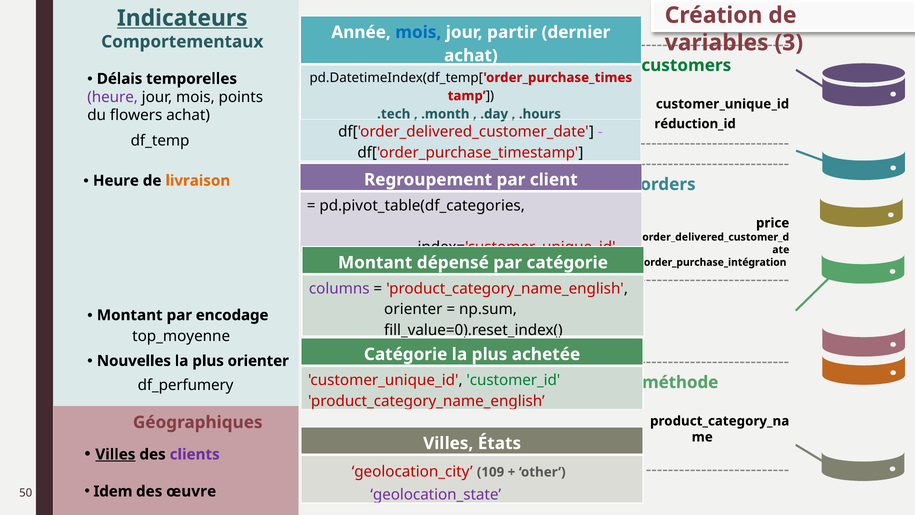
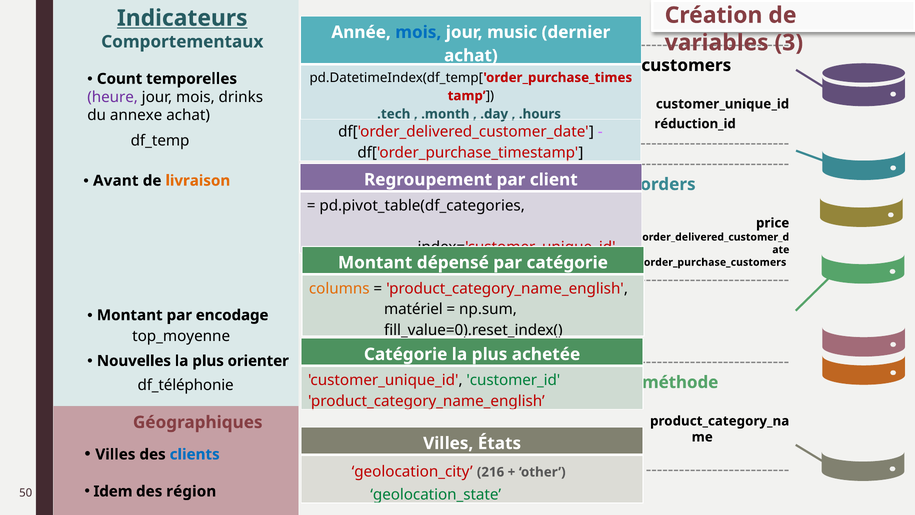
partir: partir -> music
customers colour: green -> black
Délais at (120, 79): Délais -> Count
points: points -> drinks
flowers: flowers -> annexe
Heure at (116, 181): Heure -> Avant
order_purchase_intégration: order_purchase_intégration -> order_purchase_customers
columns colour: purple -> orange
orienter at (413, 309): orienter -> matériel
df_perfumery: df_perfumery -> df_téléphonie
Villes at (115, 454) underline: present -> none
clients colour: purple -> blue
109: 109 -> 216
œuvre: œuvre -> région
geolocation_state at (436, 495) colour: purple -> green
